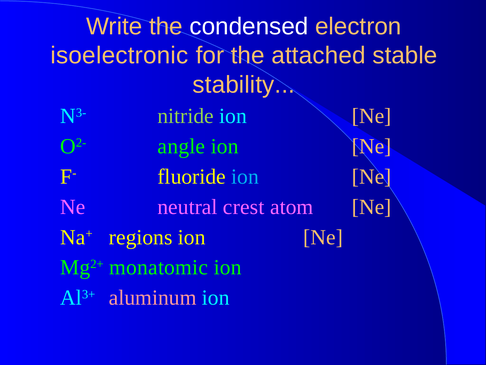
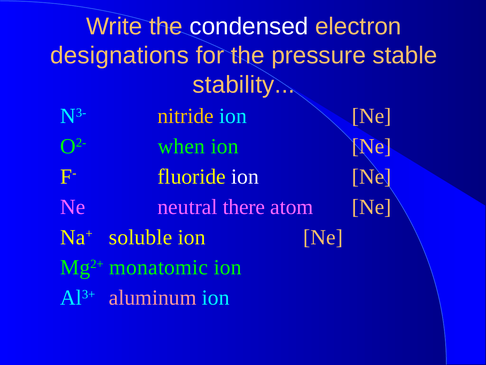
isoelectronic: isoelectronic -> designations
attached: attached -> pressure
nitride colour: light green -> yellow
angle: angle -> when
ion at (245, 176) colour: light blue -> white
crest: crest -> there
regions: regions -> soluble
